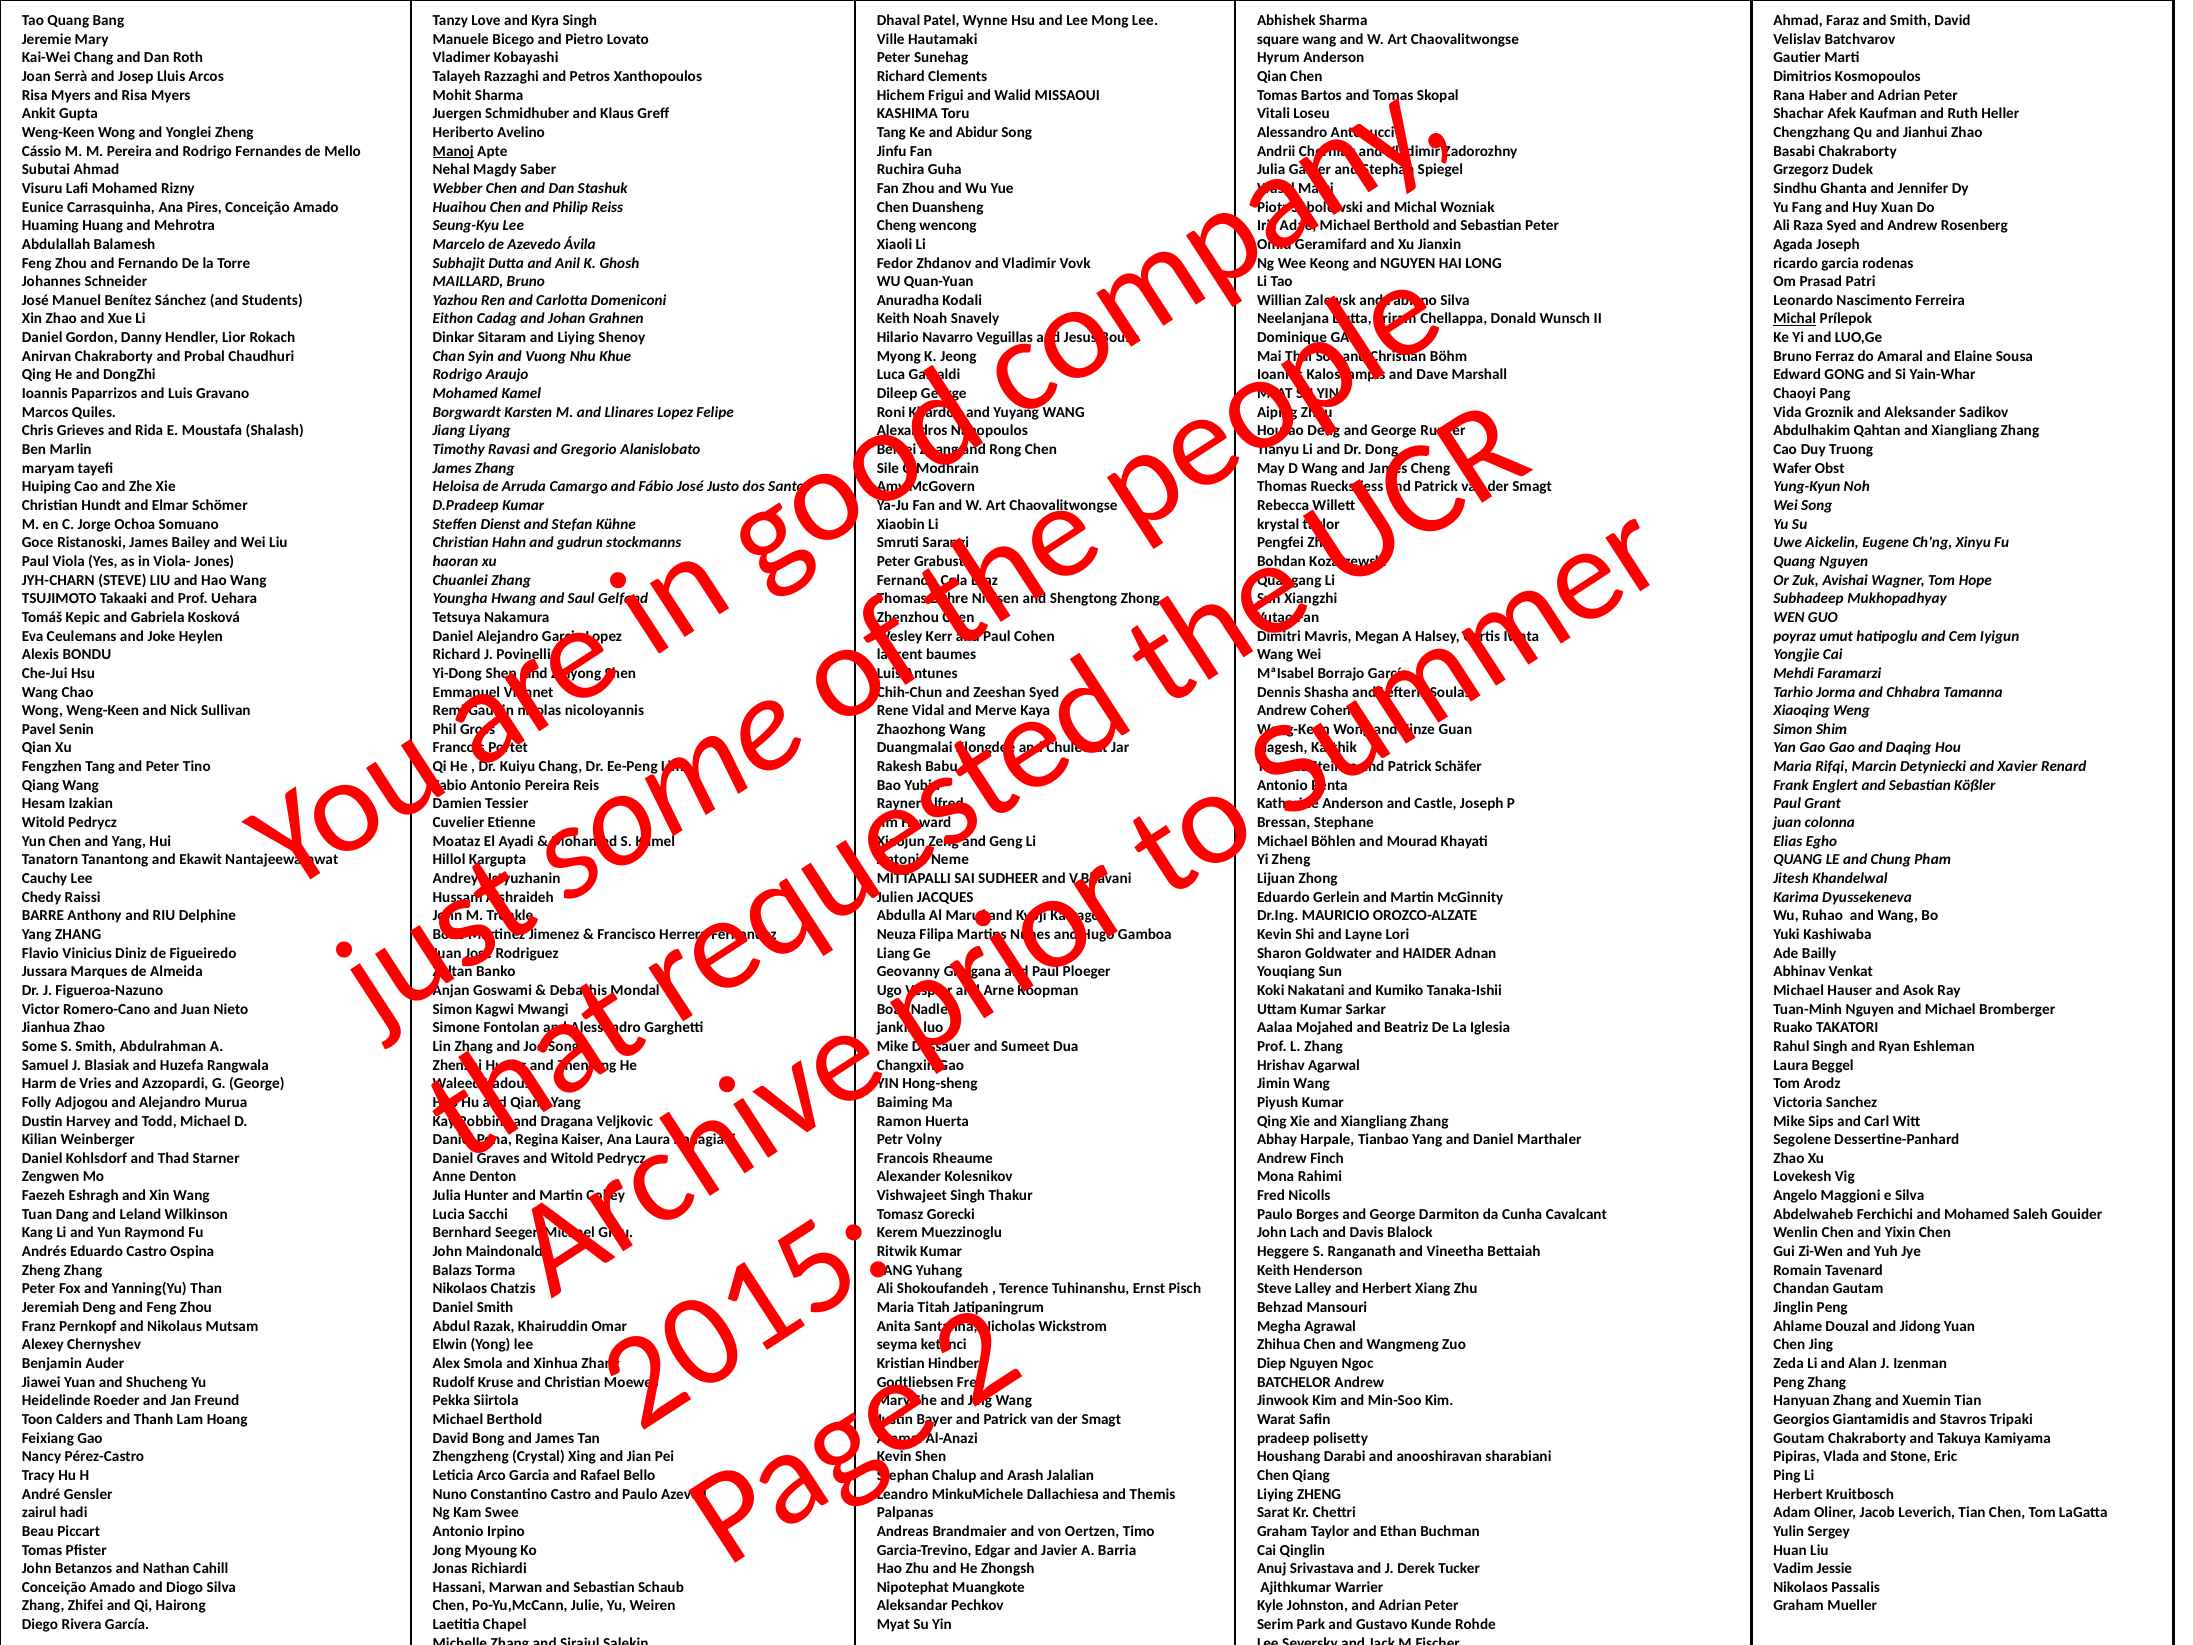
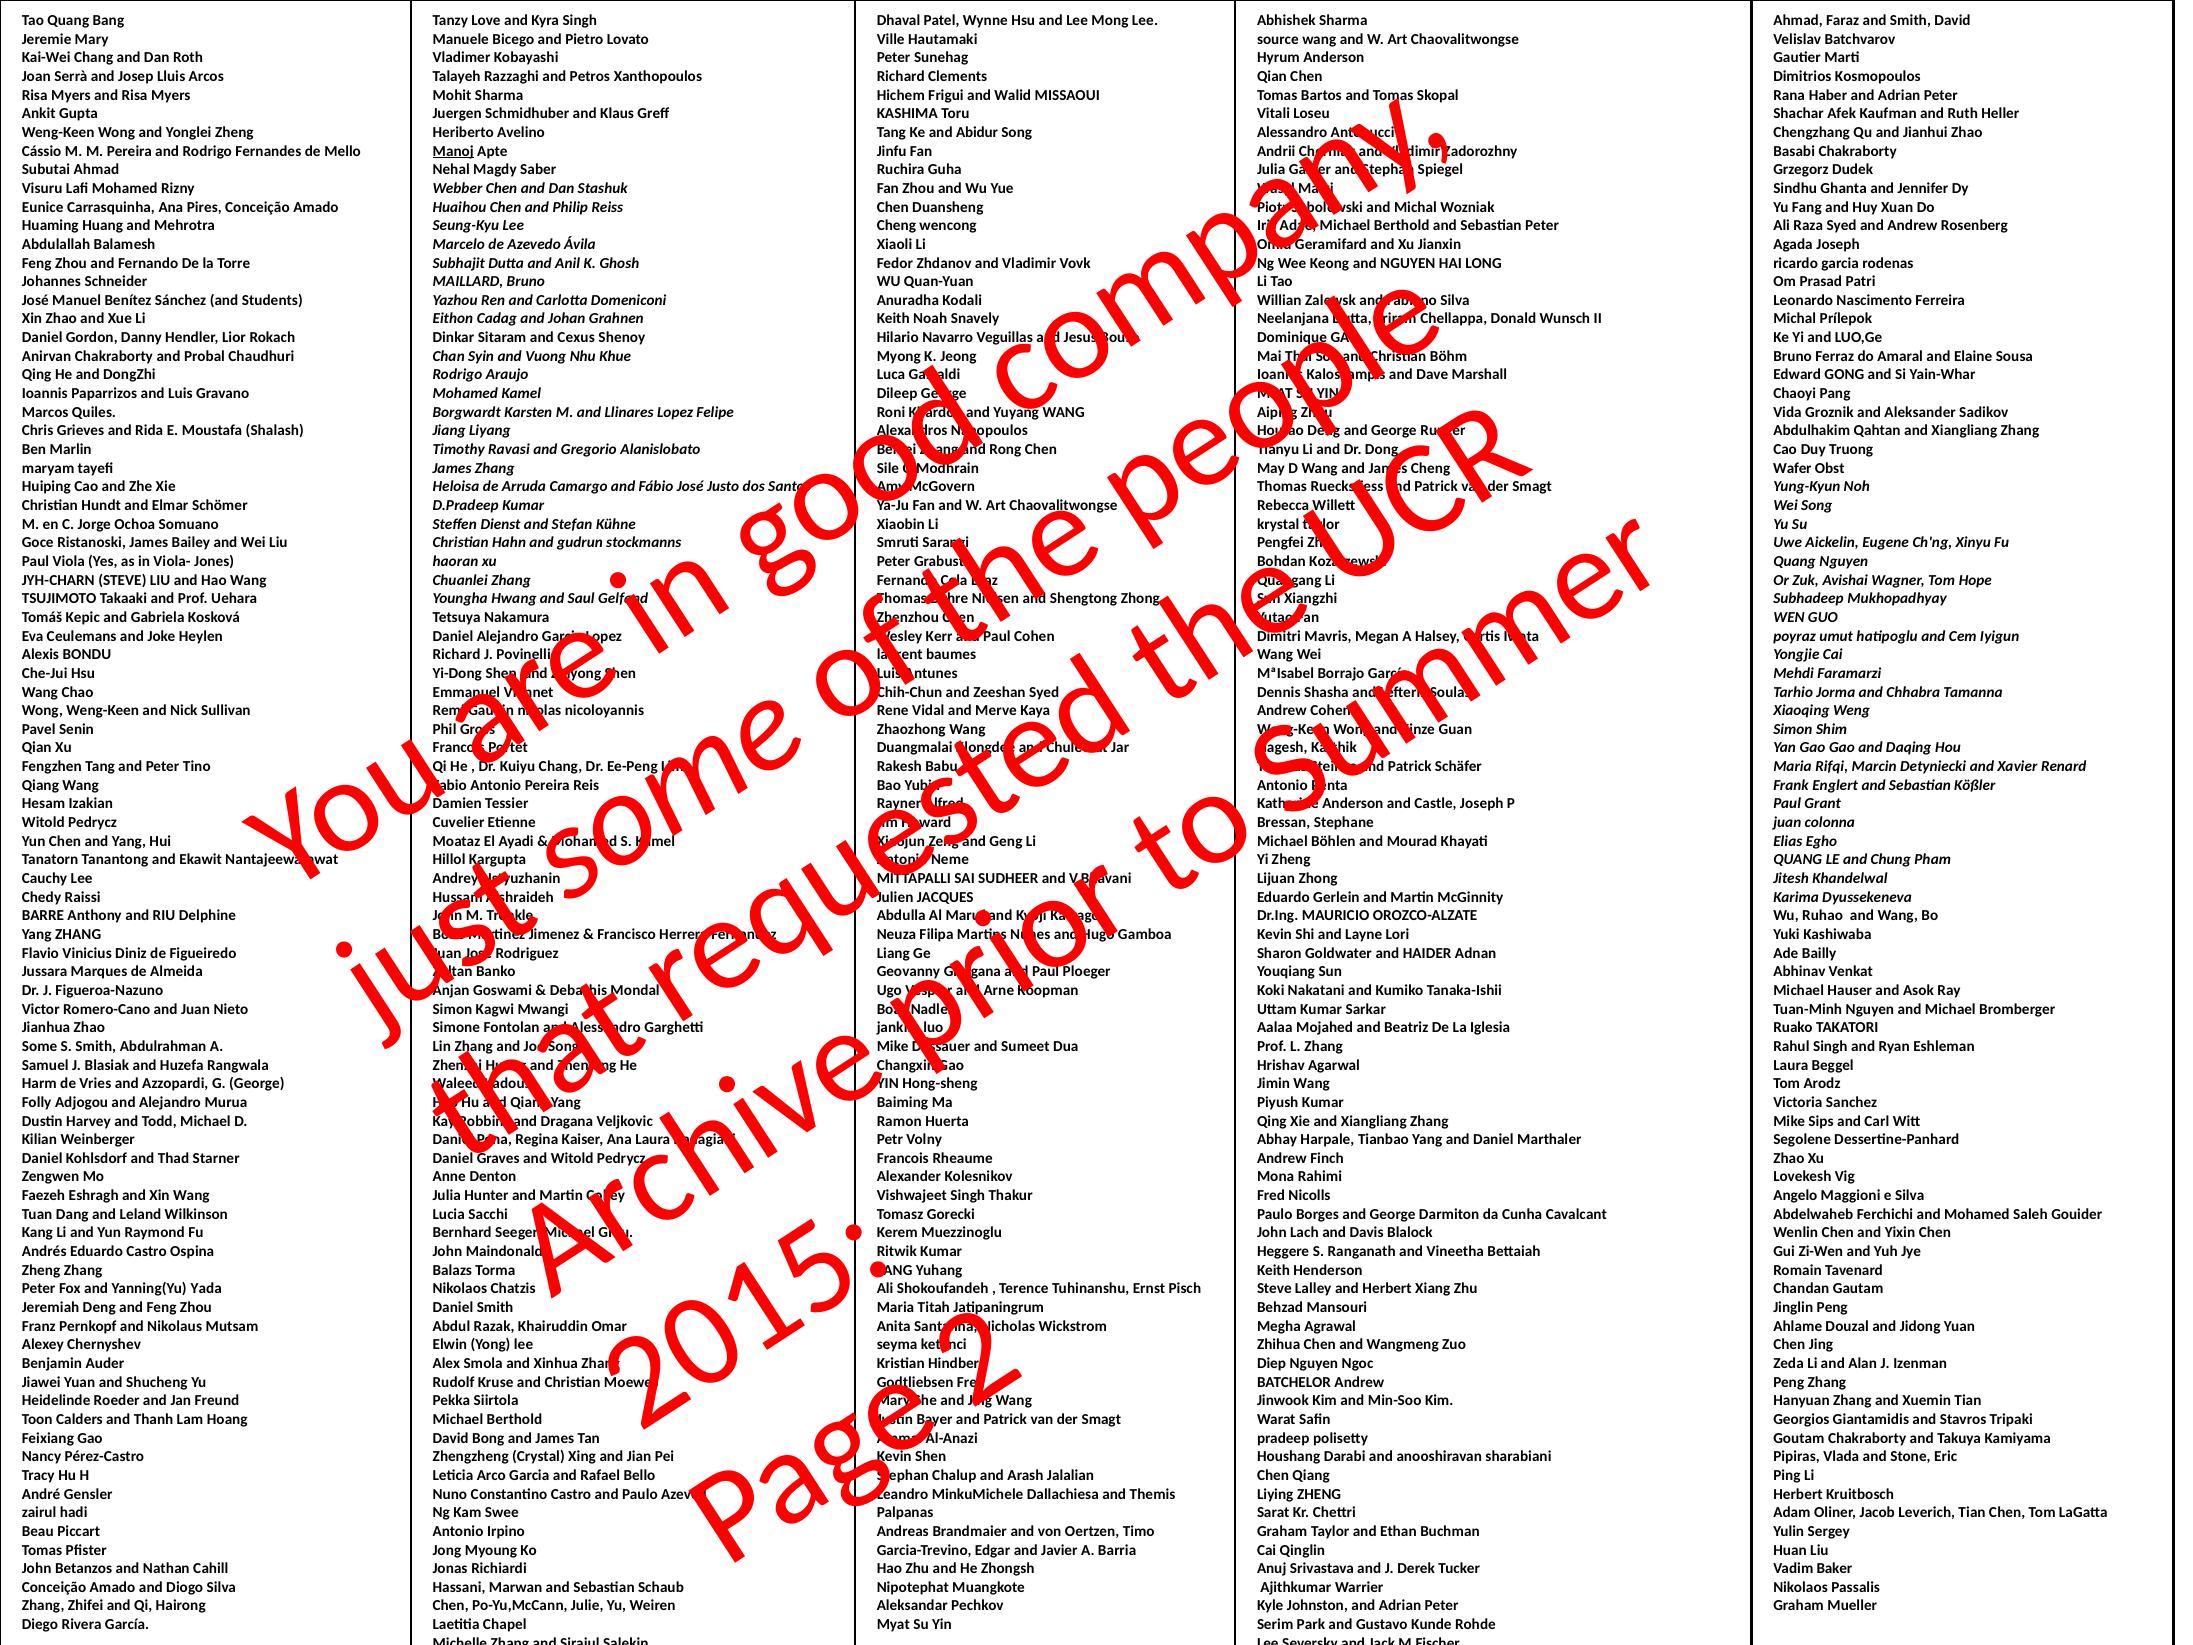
square: square -> source
Michal at (1795, 319) underline: present -> none
and Liying: Liying -> Cexus
Than: Than -> Yada
Jessie: Jessie -> Baker
